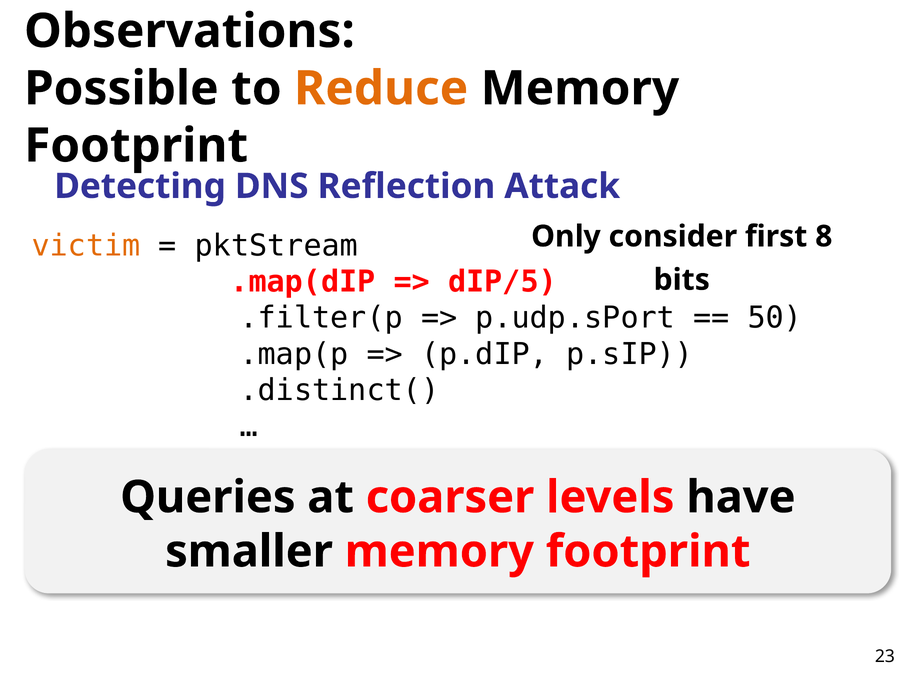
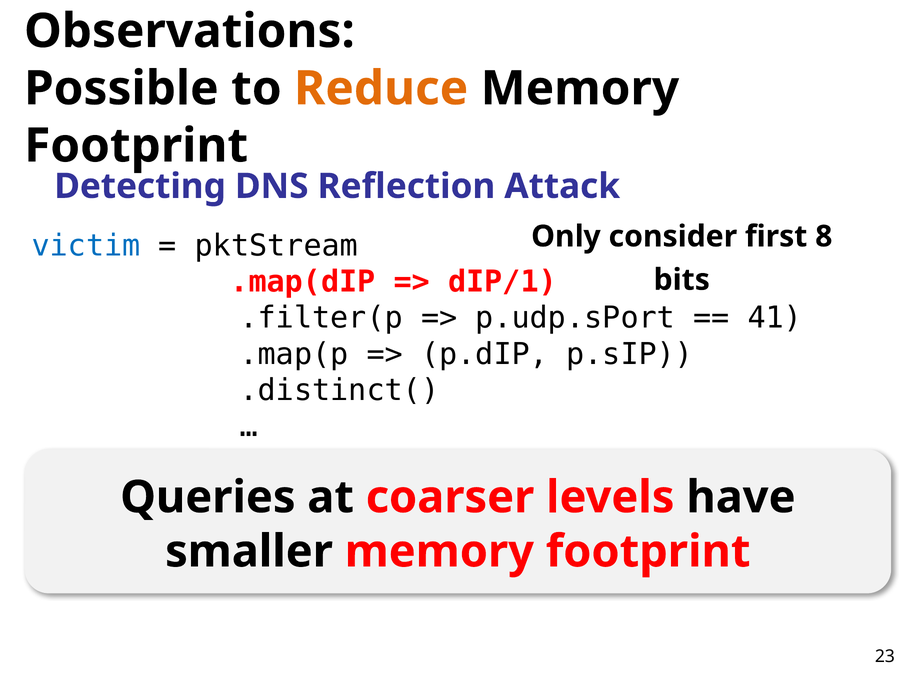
victim colour: orange -> blue
dIP/5: dIP/5 -> dIP/1
50: 50 -> 41
